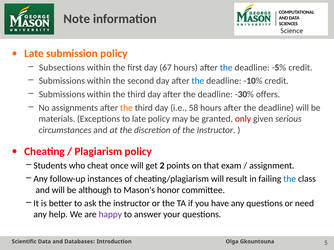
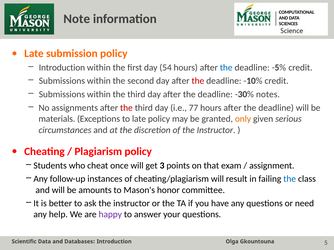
Subsections at (62, 68): Subsections -> Introduction
67: 67 -> 54
the at (198, 81) colour: blue -> red
offers: offers -> notes
the at (126, 108) colour: orange -> red
58: 58 -> 77
only colour: red -> orange
2: 2 -> 3
although: although -> amounts
